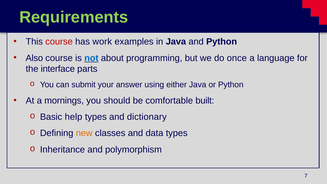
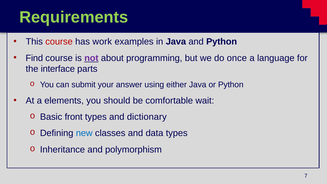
Also: Also -> Find
not colour: blue -> purple
mornings: mornings -> elements
built: built -> wait
help: help -> front
new colour: orange -> blue
